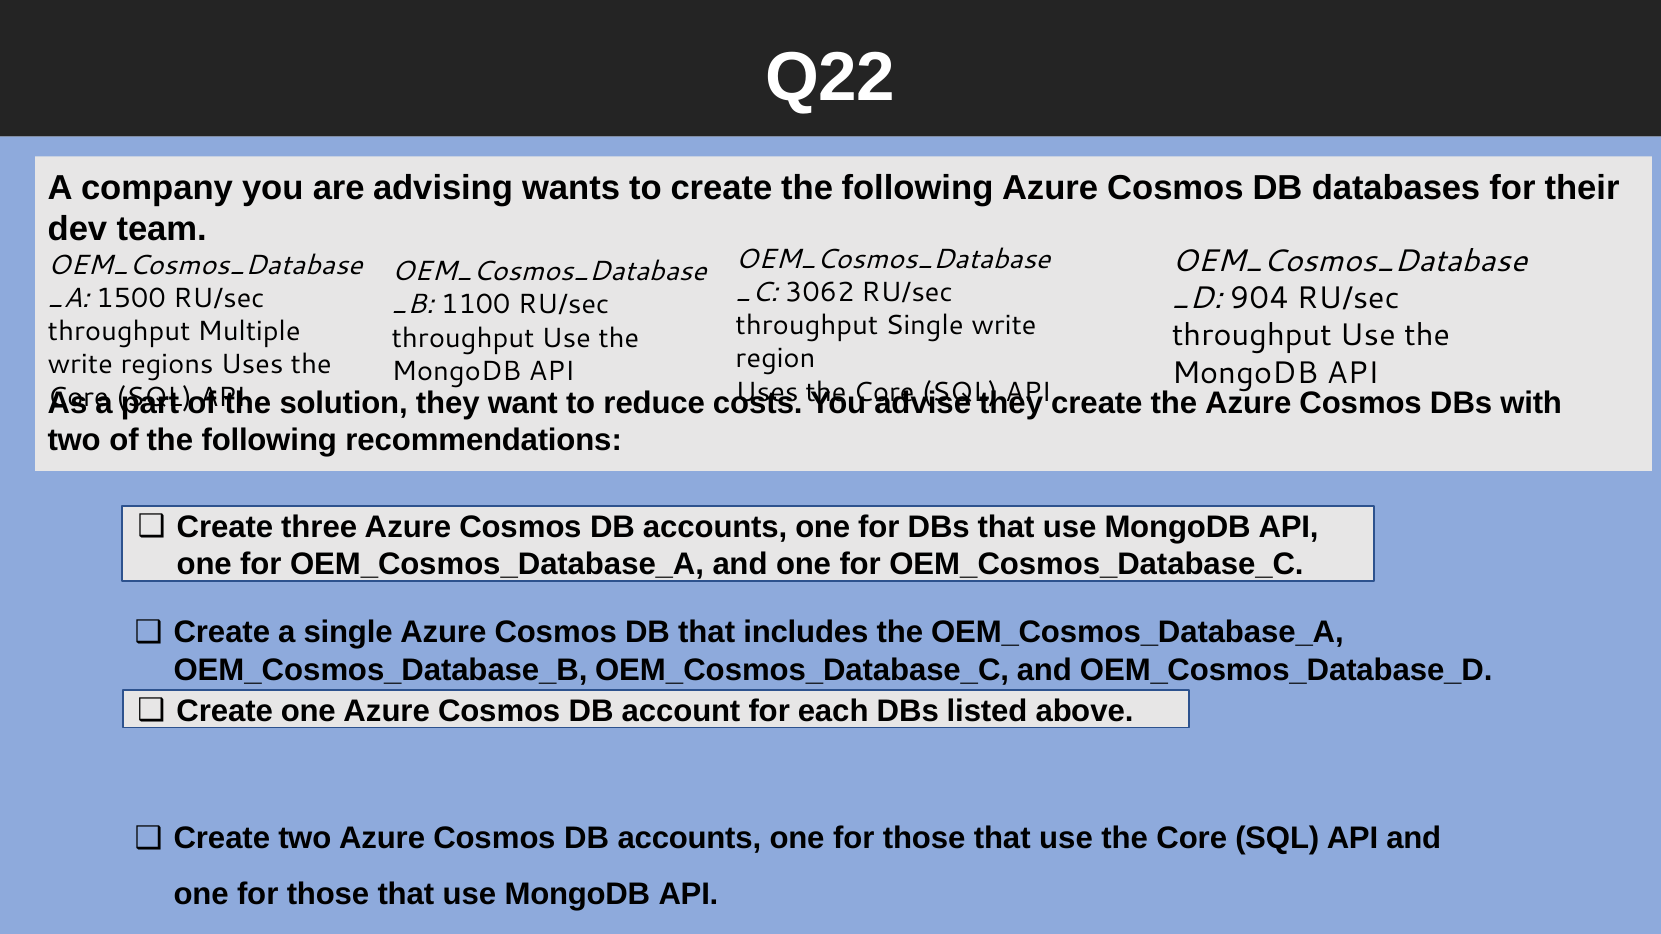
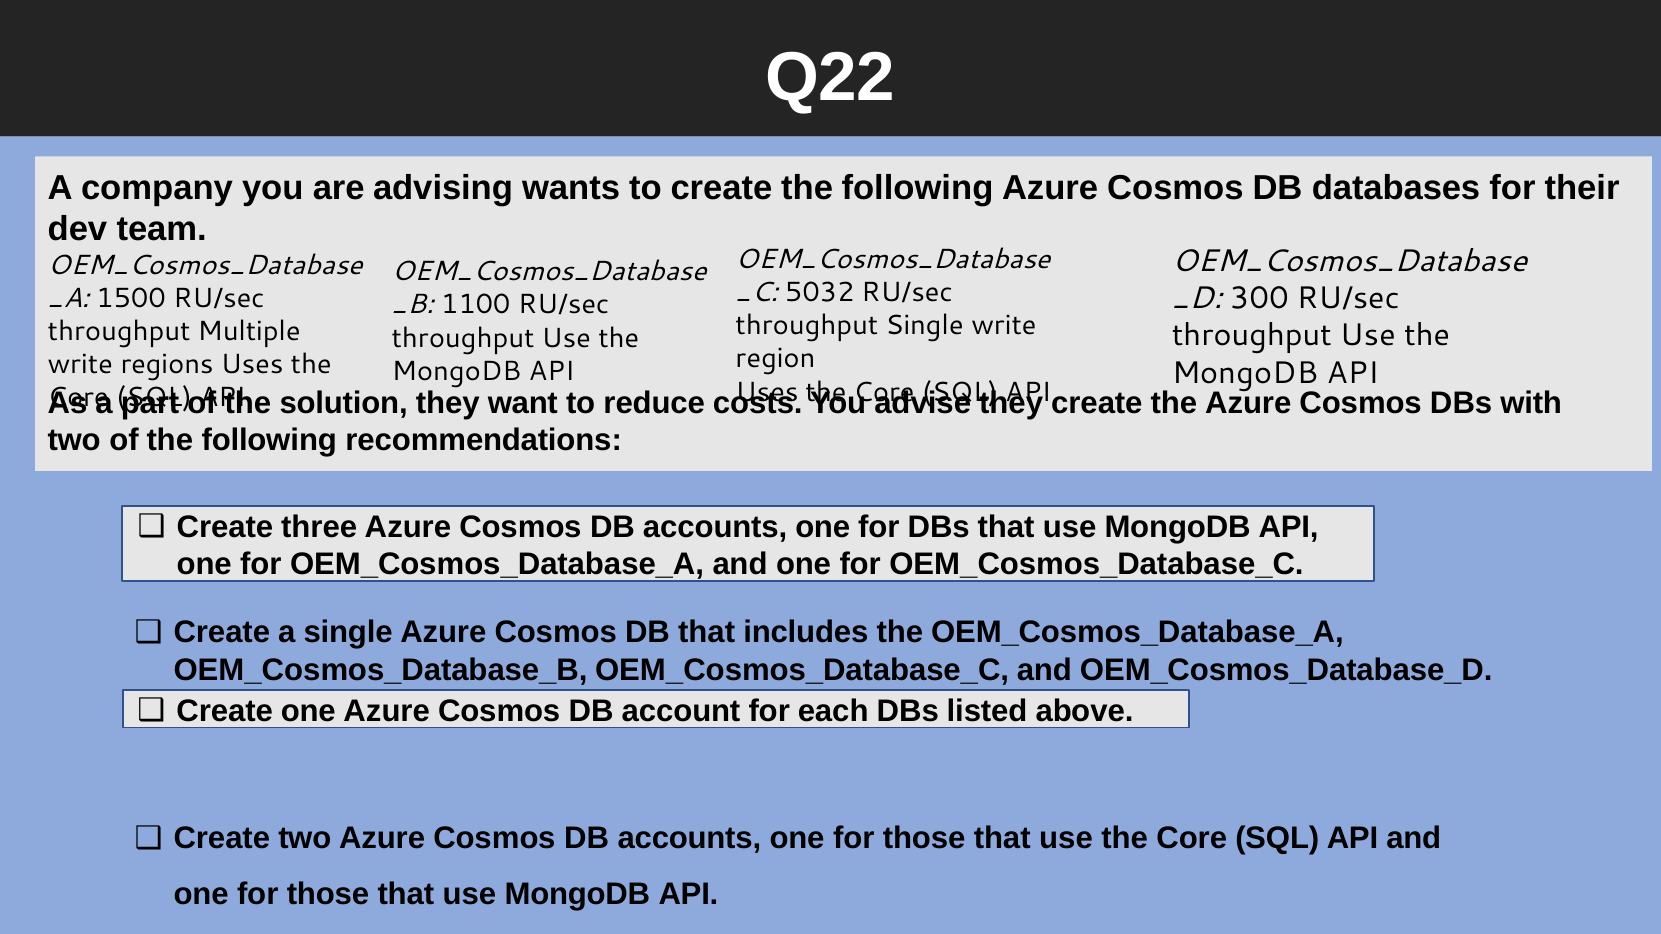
3062: 3062 -> 5032
904: 904 -> 300
